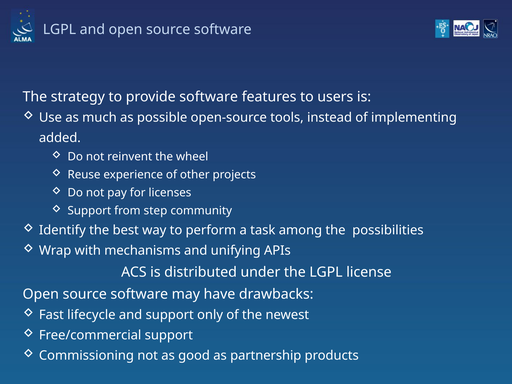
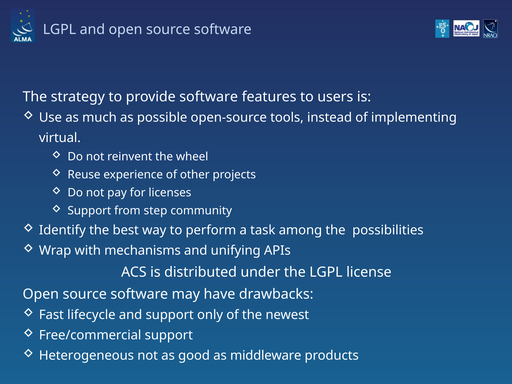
added: added -> virtual
Commissioning: Commissioning -> Heterogeneous
partnership: partnership -> middleware
